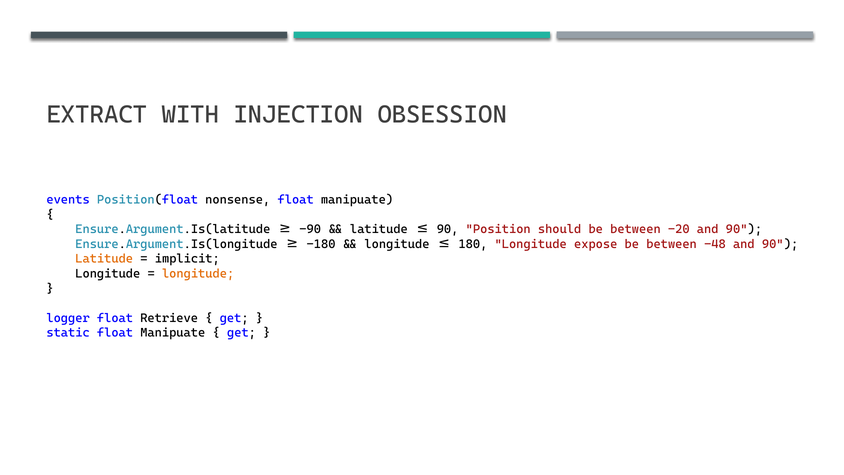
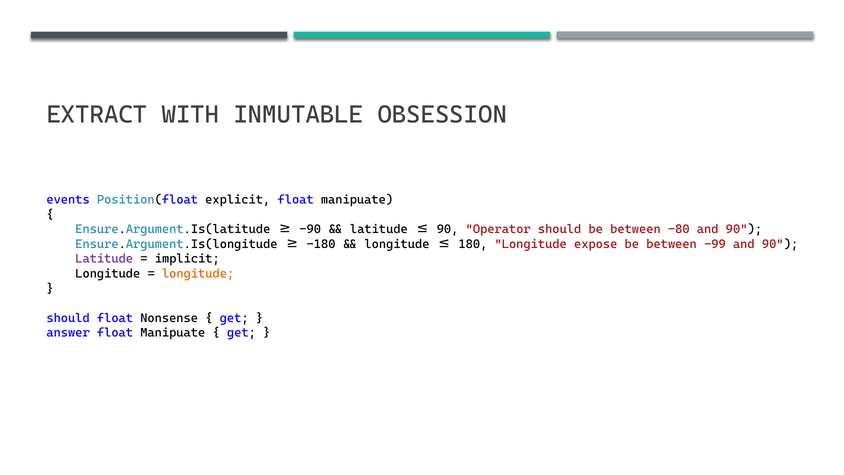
INJECTION: INJECTION -> INMUTABLE
nonsense: nonsense -> explicit
Position: Position -> Operator
-20: -20 -> -80
-48: -48 -> -99
Latitude at (104, 259) colour: orange -> purple
logger at (68, 318): logger -> should
Retrieve: Retrieve -> Nonsense
static: static -> answer
